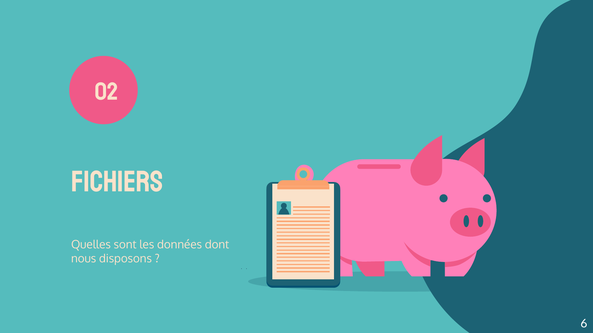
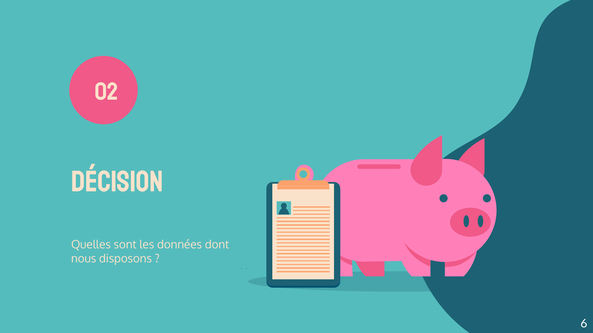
Fichiers: Fichiers -> Décision
